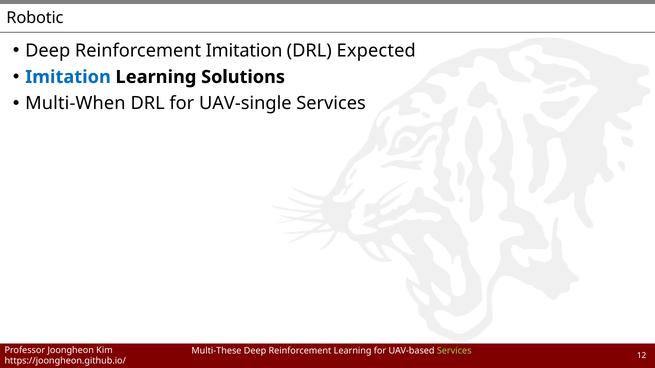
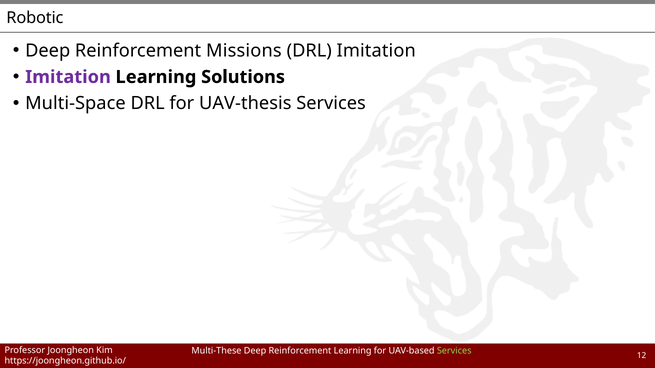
Reinforcement Imitation: Imitation -> Missions
DRL Expected: Expected -> Imitation
Imitation at (68, 77) colour: blue -> purple
Multi-When: Multi-When -> Multi-Space
UAV-single: UAV-single -> UAV-thesis
